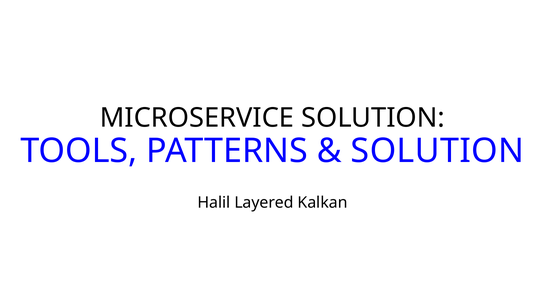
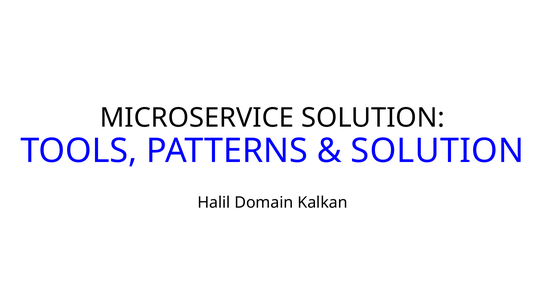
Layered: Layered -> Domain
